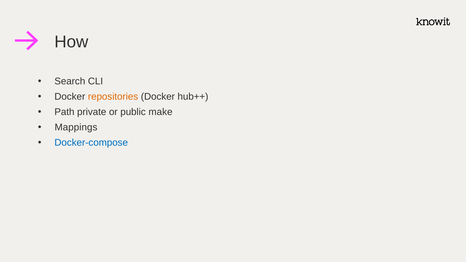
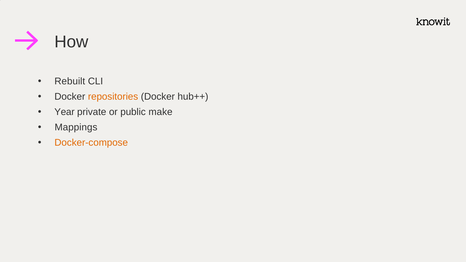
Search: Search -> Rebuilt
Path: Path -> Year
Docker-compose colour: blue -> orange
